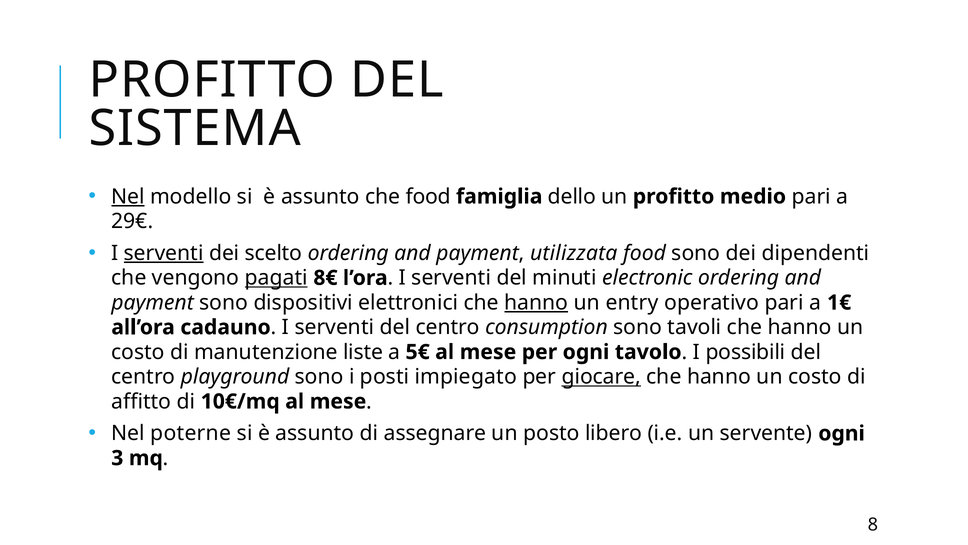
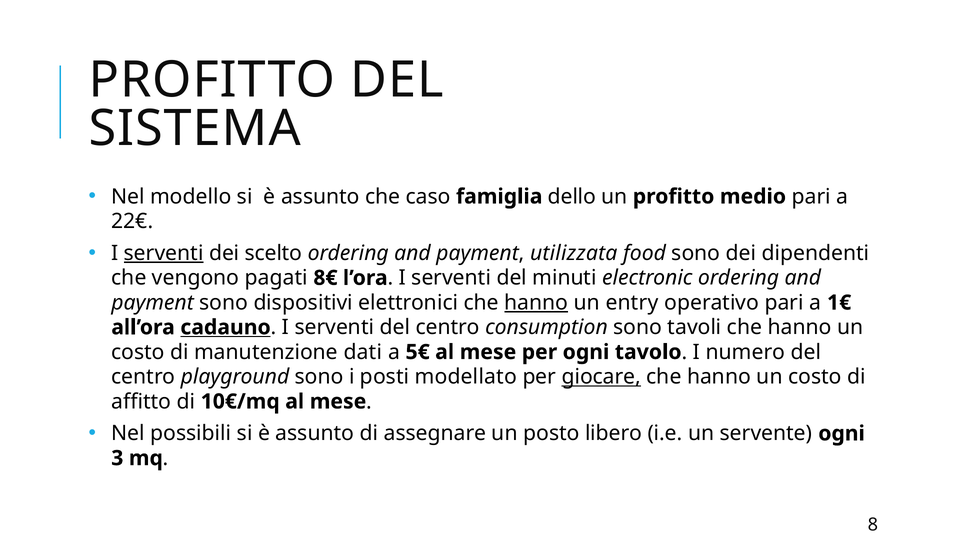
Nel at (128, 196) underline: present -> none
che food: food -> caso
29€: 29€ -> 22€
pagati underline: present -> none
cadauno underline: none -> present
liste: liste -> dati
possibili: possibili -> numero
impiegato: impiegato -> modellato
poterne: poterne -> possibili
